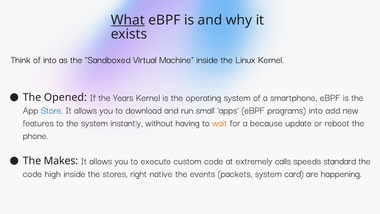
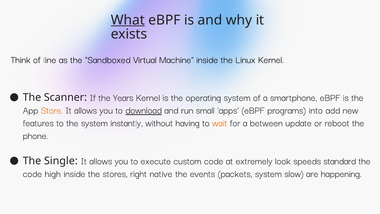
of into: into -> line
Opened: Opened -> Scanner
Store colour: blue -> orange
download underline: none -> present
because: because -> between
Makes: Makes -> Single
calls: calls -> look
card: card -> slow
